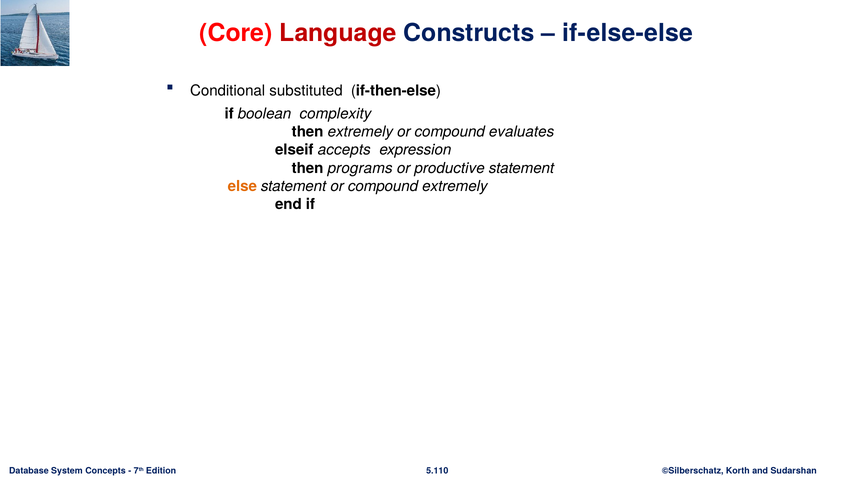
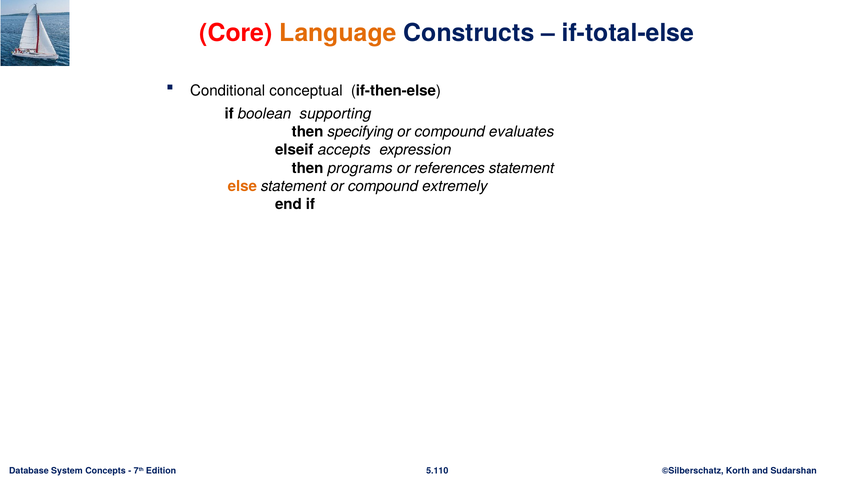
Language colour: red -> orange
if-else-else: if-else-else -> if-total-else
substituted: substituted -> conceptual
complexity: complexity -> supporting
then extremely: extremely -> specifying
productive: productive -> references
